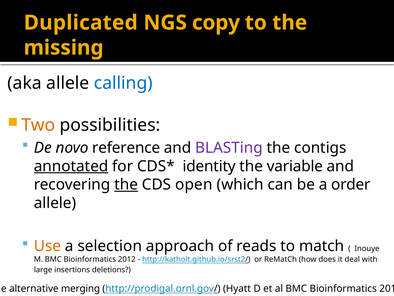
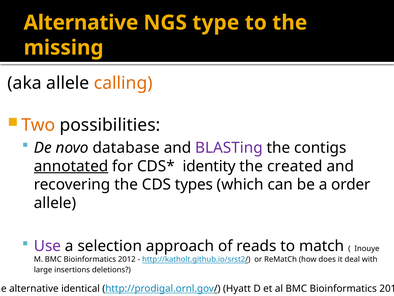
Duplicated at (81, 23): Duplicated -> Alternative
copy: copy -> type
calling colour: blue -> orange
reference: reference -> database
variable: variable -> created
the at (126, 184) underline: present -> none
open: open -> types
Use colour: orange -> purple
merging: merging -> identical
